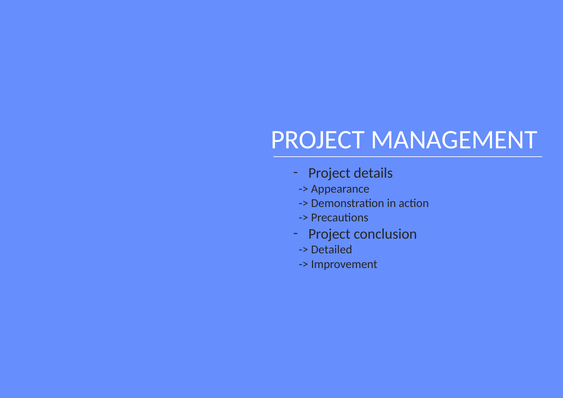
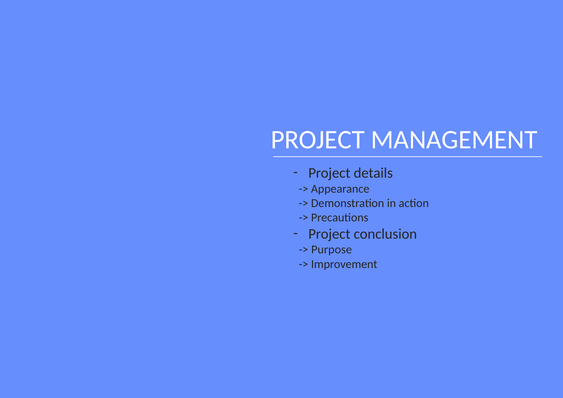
Detailed: Detailed -> Purpose
